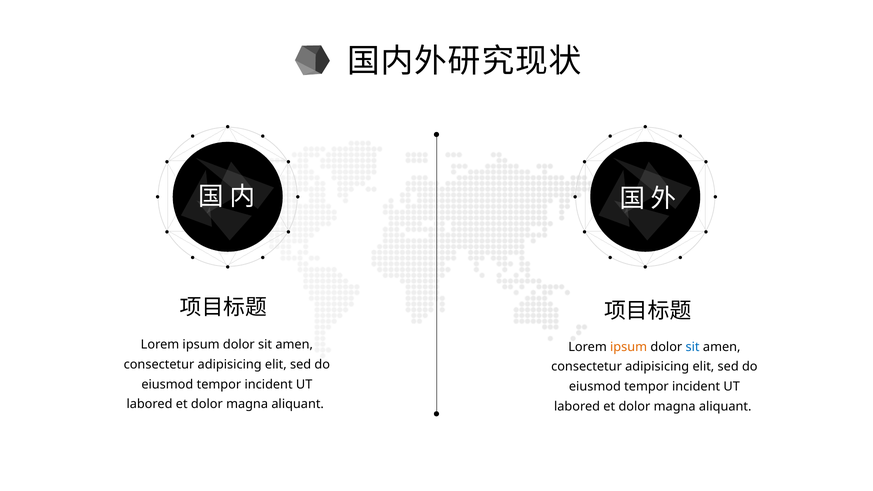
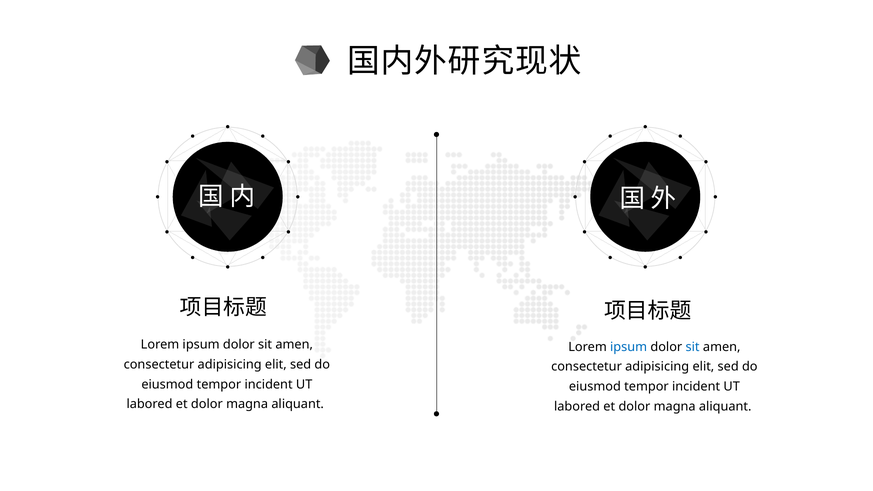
ipsum at (629, 347) colour: orange -> blue
